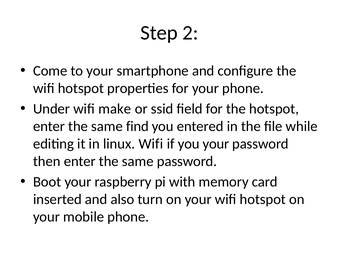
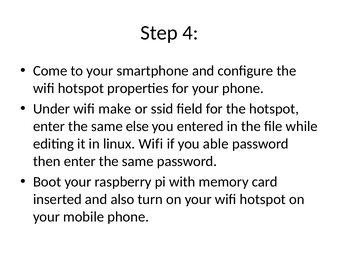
2: 2 -> 4
find: find -> else
you your: your -> able
